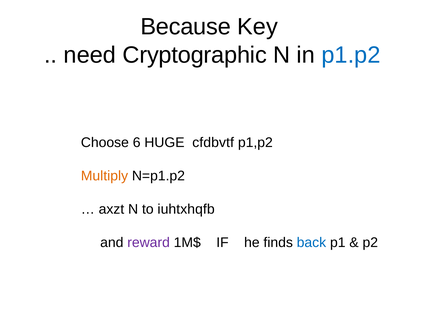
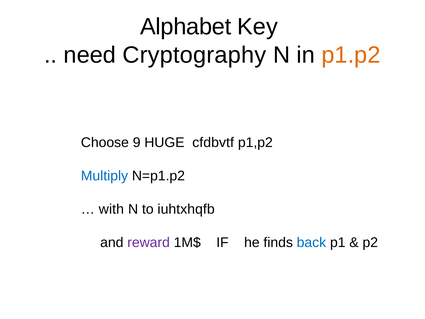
Because: Because -> Alphabet
Cryptographic: Cryptographic -> Cryptography
p1.p2 colour: blue -> orange
6: 6 -> 9
Multiply colour: orange -> blue
axzt: axzt -> with
